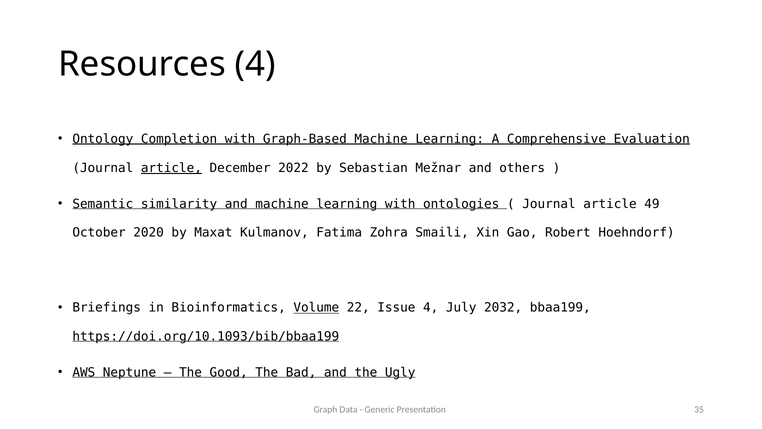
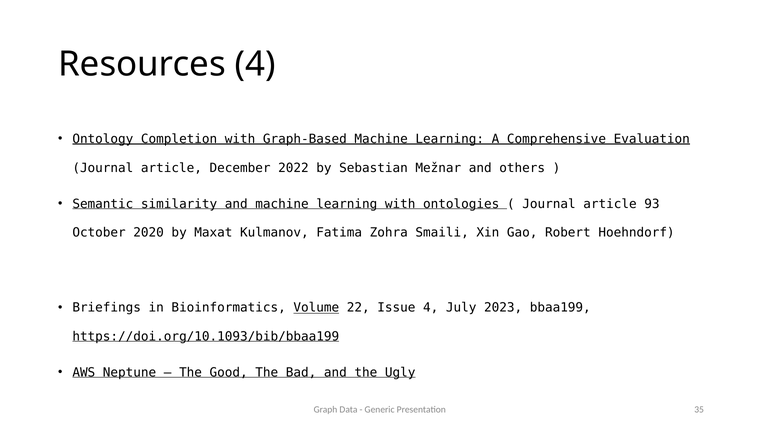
article at (171, 168) underline: present -> none
49: 49 -> 93
2032: 2032 -> 2023
